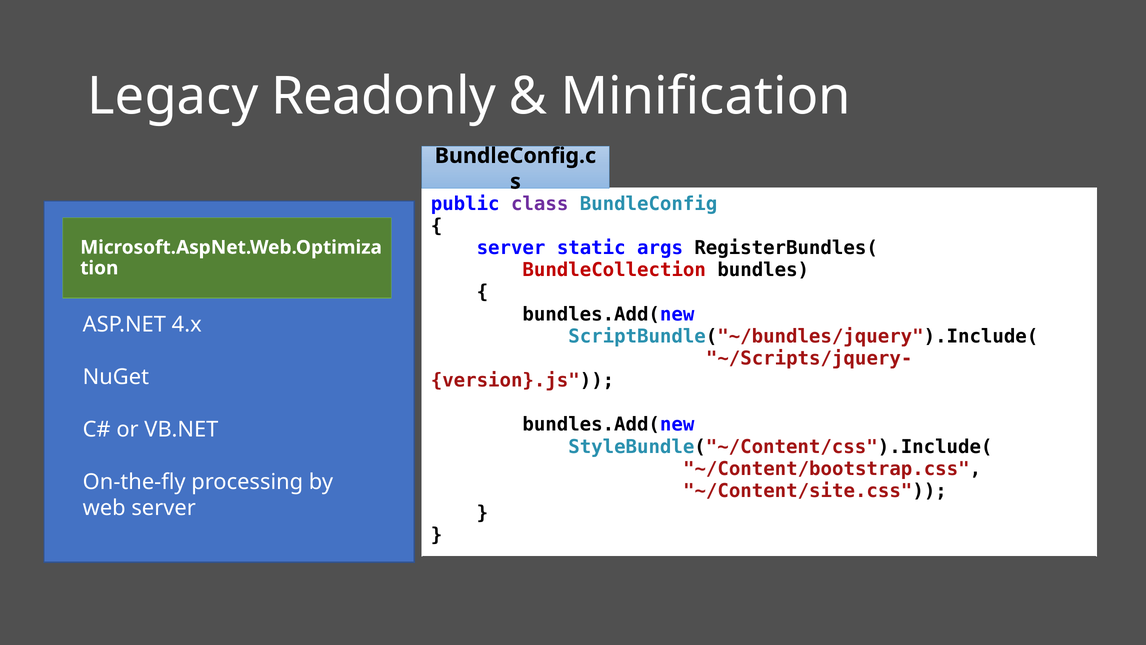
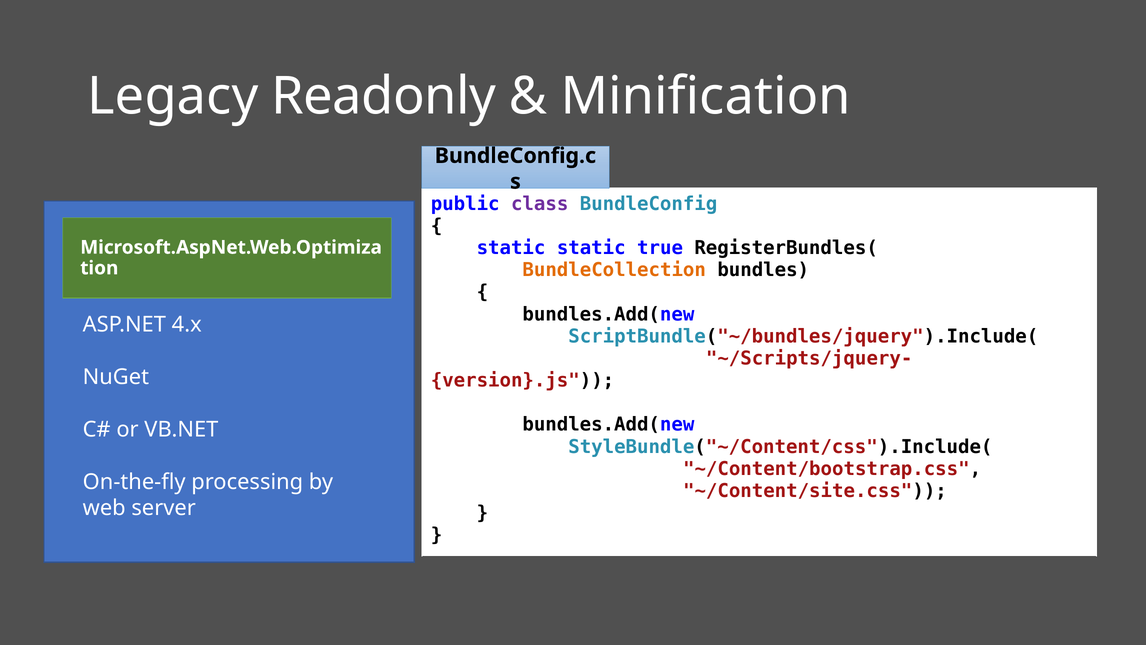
server at (511, 248): server -> static
args: args -> true
BundleCollection colour: red -> orange
